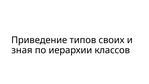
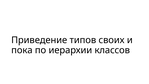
зная: зная -> пока
